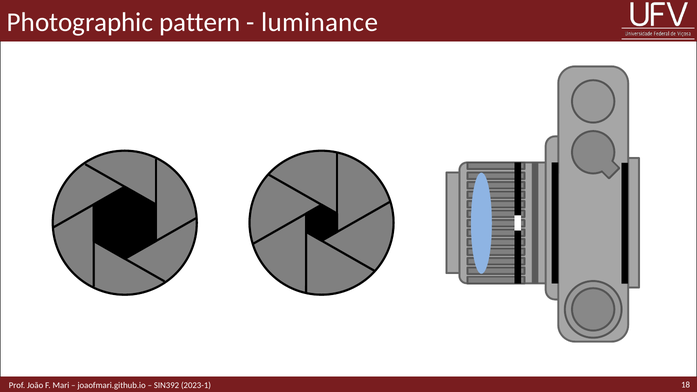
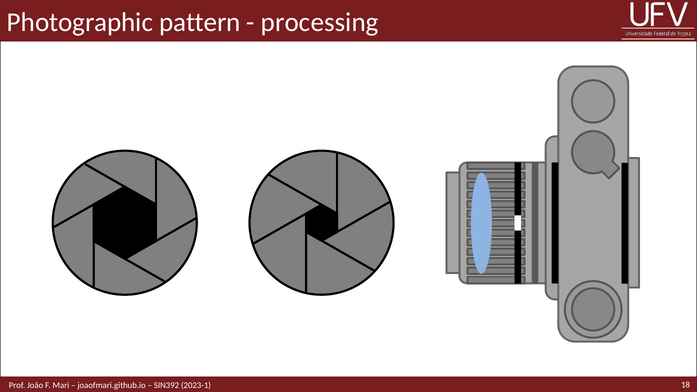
luminance: luminance -> processing
